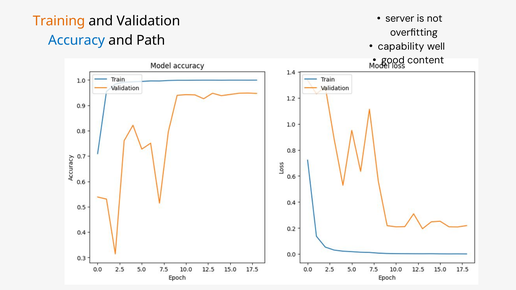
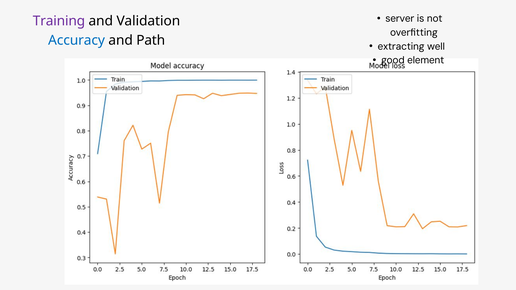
Training colour: orange -> purple
capability: capability -> extracting
content: content -> element
